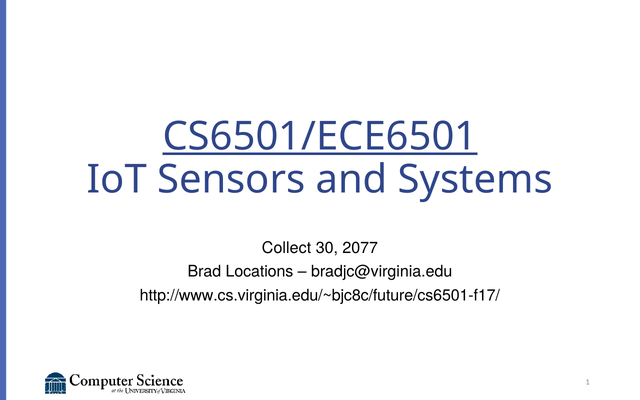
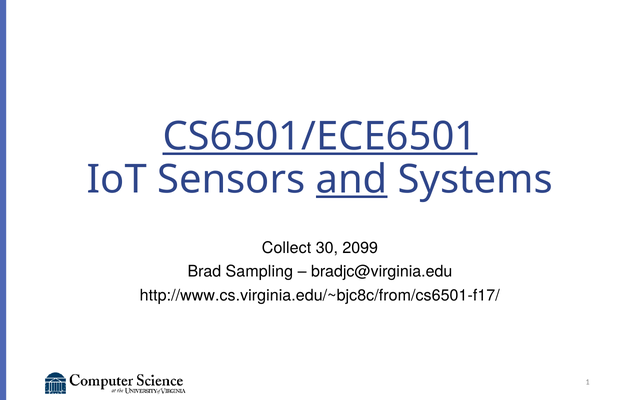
and underline: none -> present
2077: 2077 -> 2099
Locations: Locations -> Sampling
http://www.cs.virginia.edu/~bjc8c/future/cs6501-f17/: http://www.cs.virginia.edu/~bjc8c/future/cs6501-f17/ -> http://www.cs.virginia.edu/~bjc8c/from/cs6501-f17/
